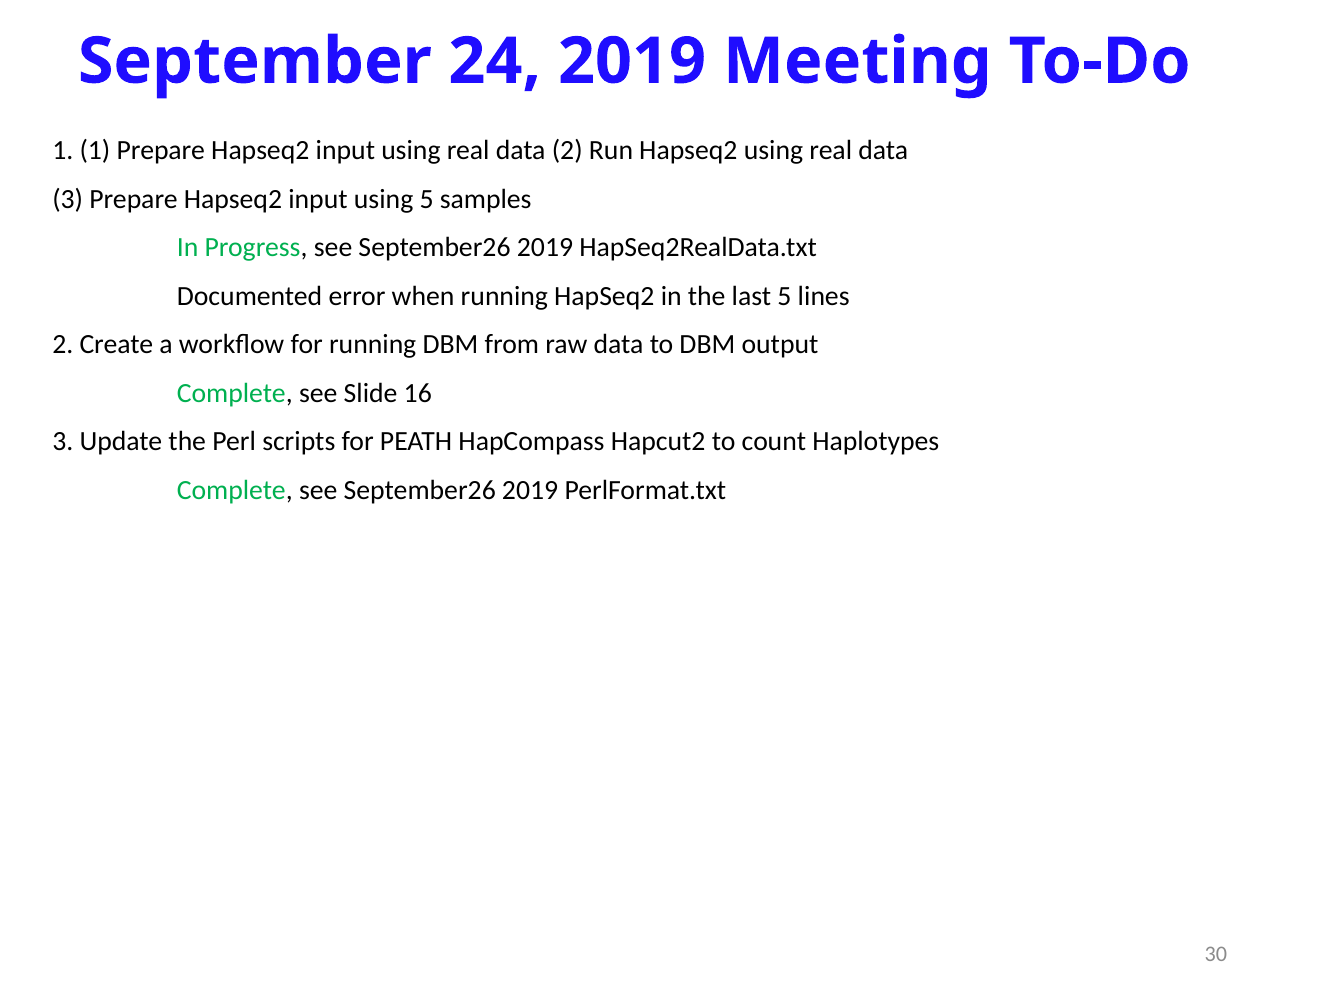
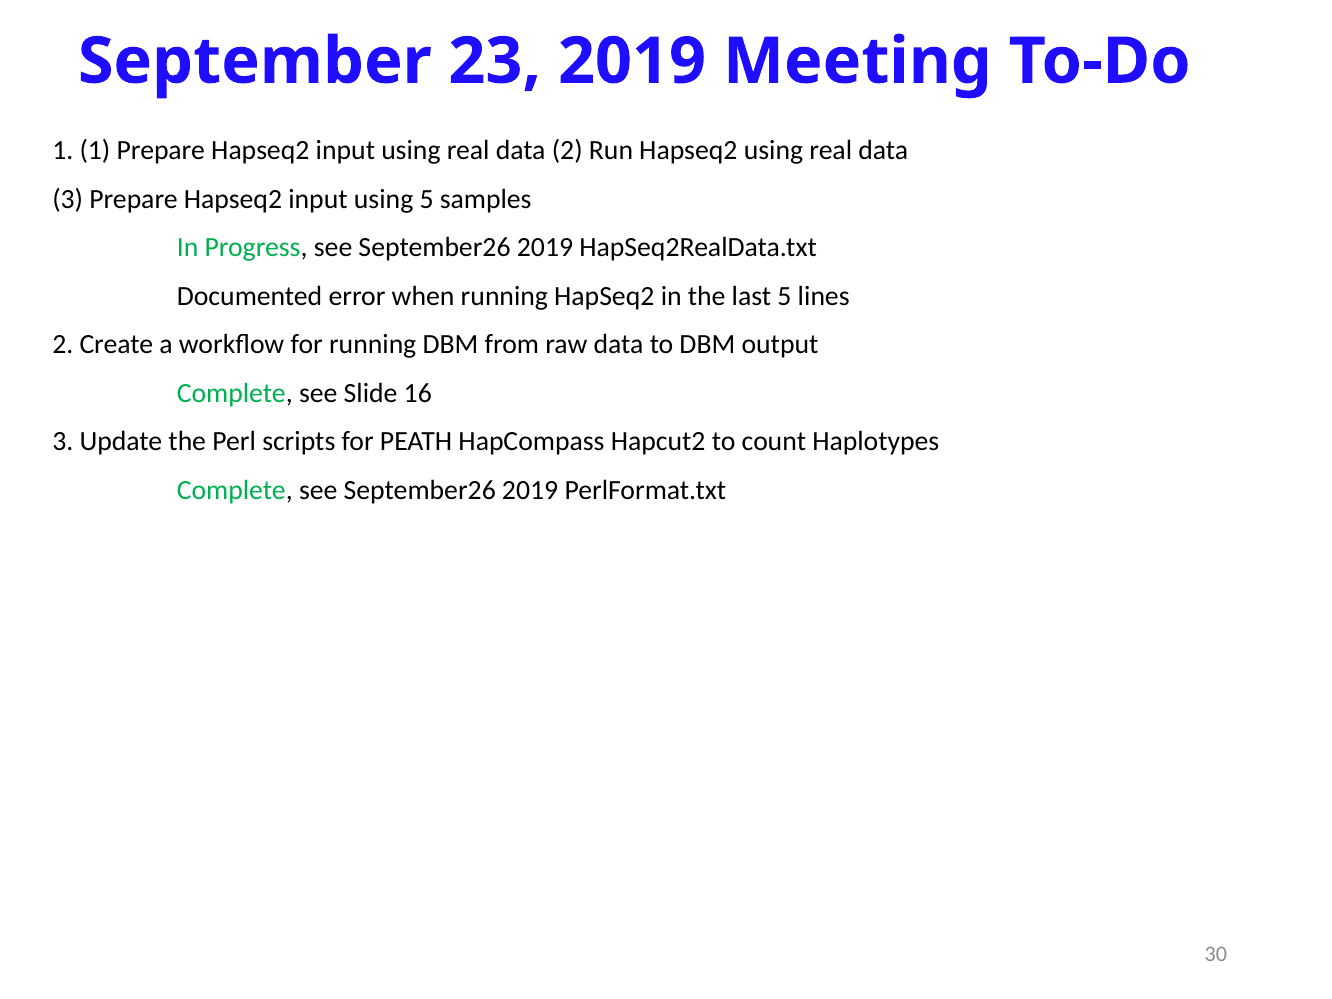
24: 24 -> 23
